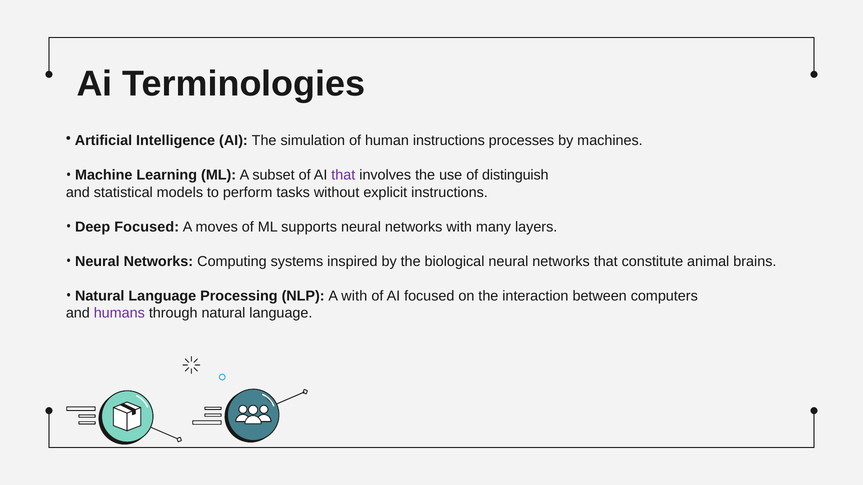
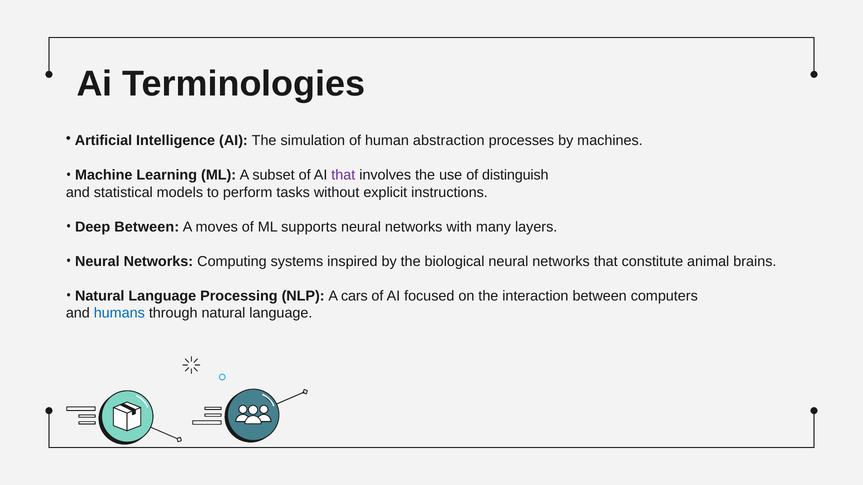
human instructions: instructions -> abstraction
Deep Focused: Focused -> Between
A with: with -> cars
humans colour: purple -> blue
